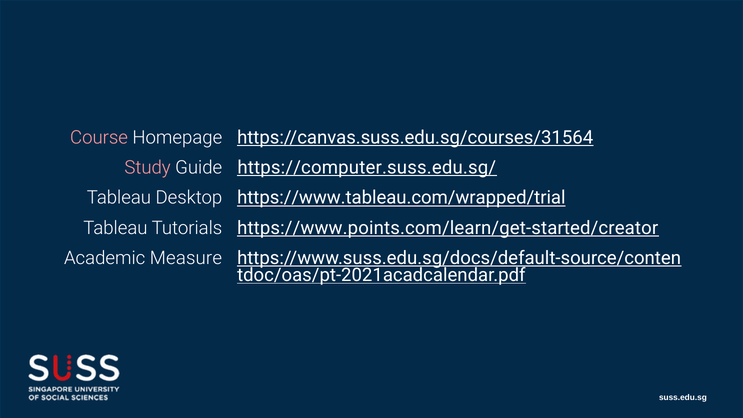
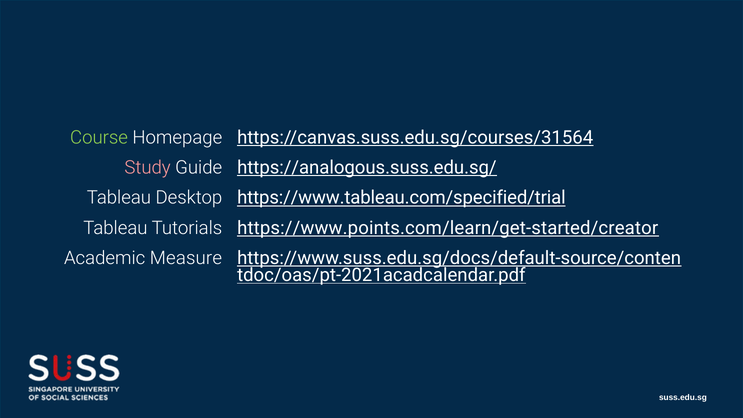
Course colour: pink -> light green
https://computer.suss.edu.sg/: https://computer.suss.edu.sg/ -> https://analogous.suss.edu.sg/
https://www.tableau.com/wrapped/trial: https://www.tableau.com/wrapped/trial -> https://www.tableau.com/specified/trial
